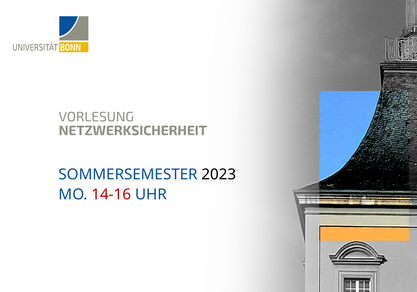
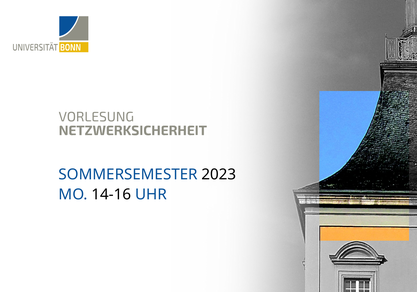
14-16 colour: red -> black
